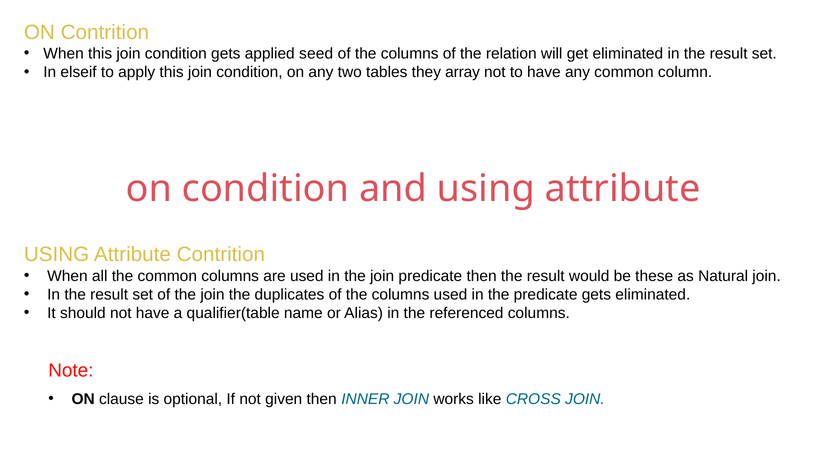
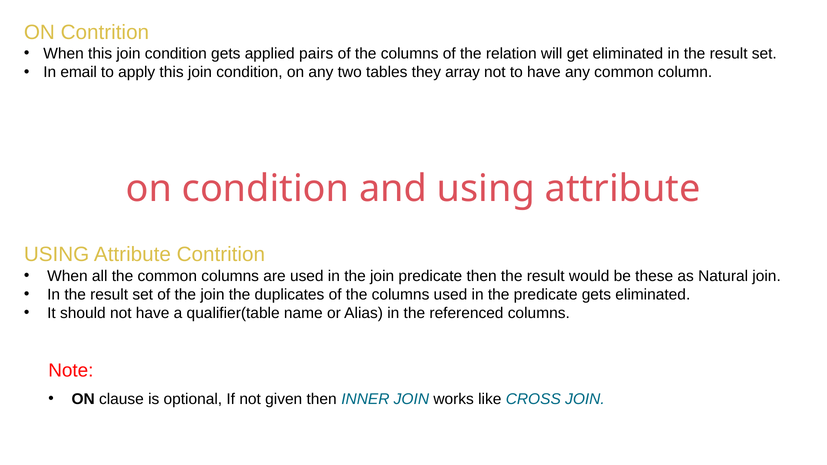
seed: seed -> pairs
elseif: elseif -> email
